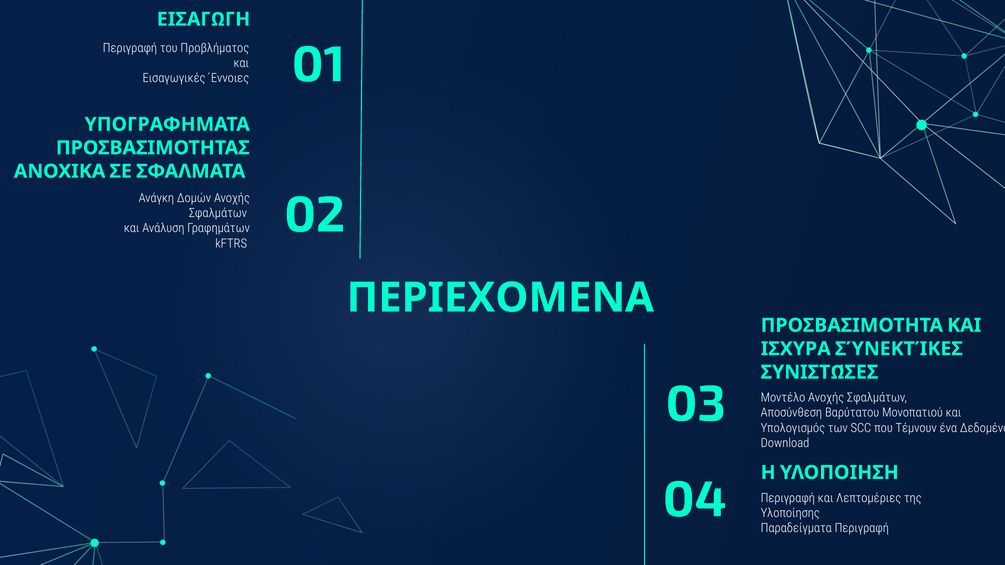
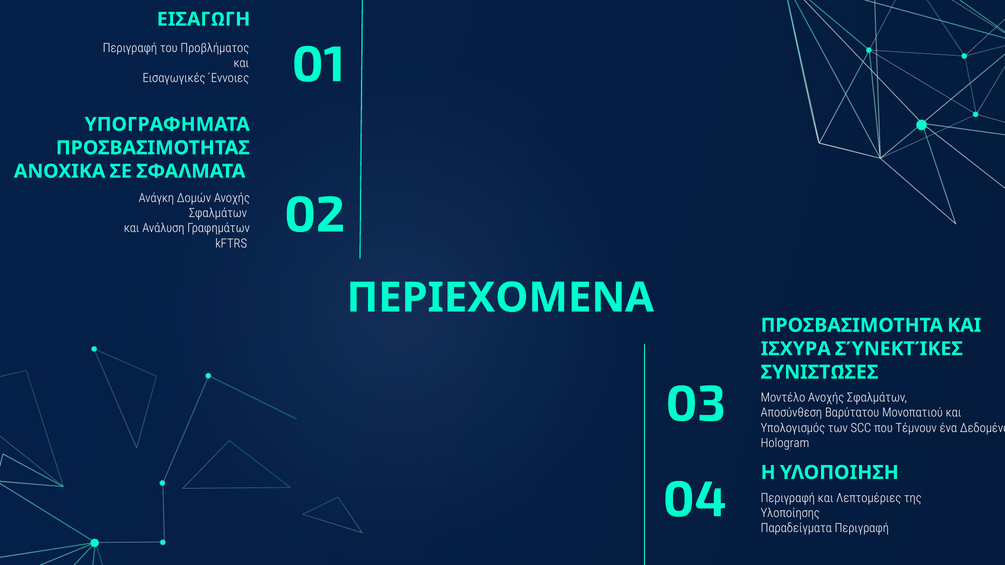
Download: Download -> Hologram
